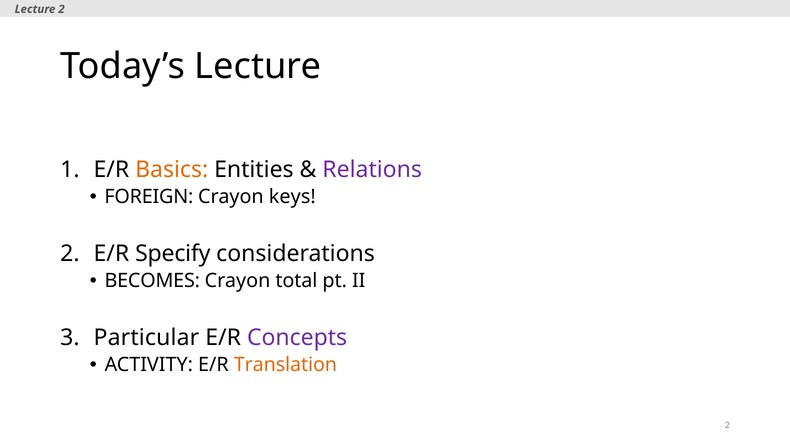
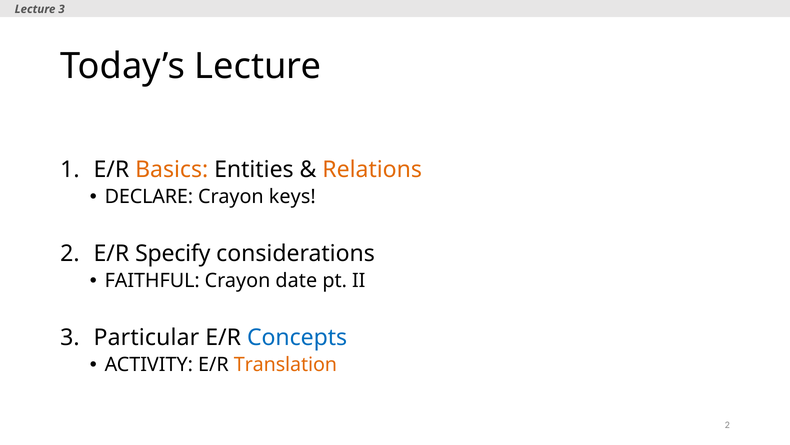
Lecture 2: 2 -> 3
Relations colour: purple -> orange
FOREIGN: FOREIGN -> DECLARE
BECOMES: BECOMES -> FAITHFUL
total: total -> date
Concepts colour: purple -> blue
